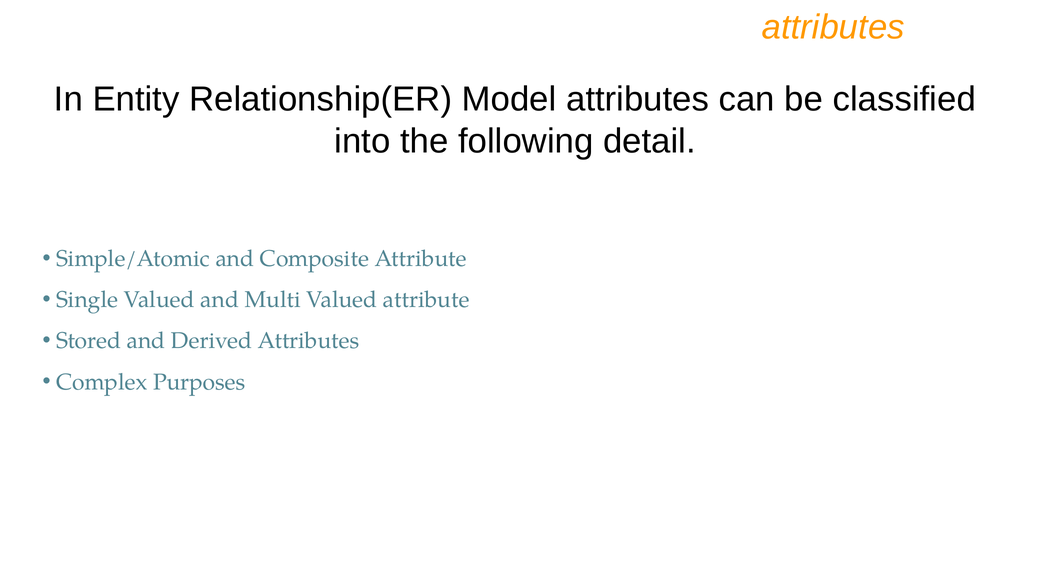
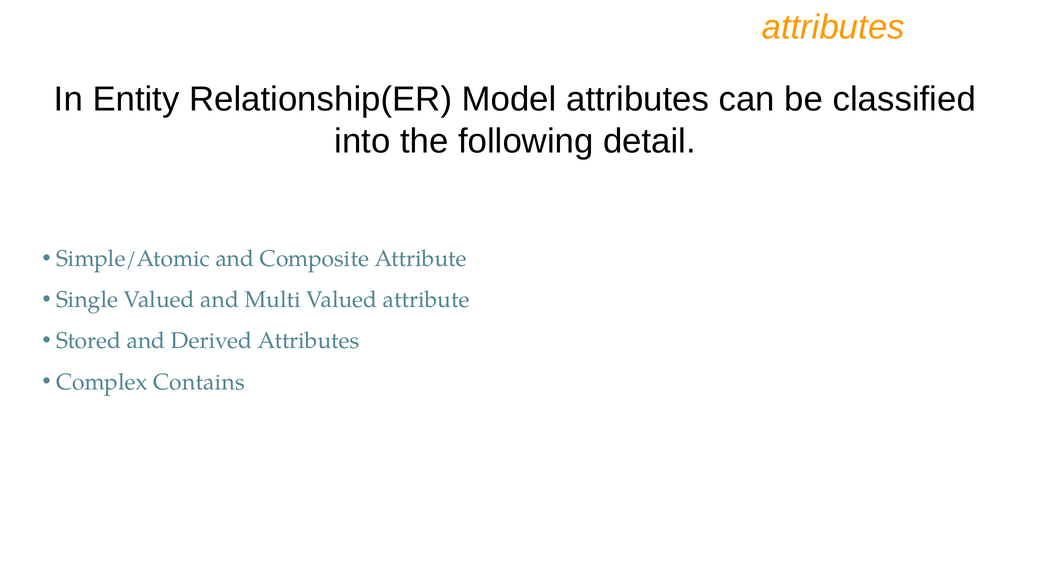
Purposes: Purposes -> Contains
